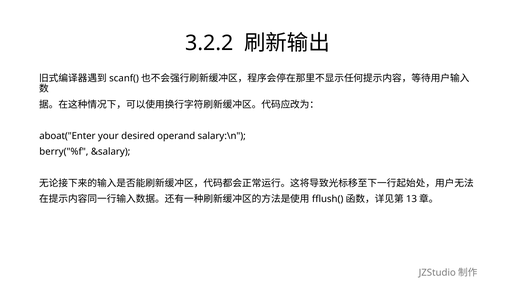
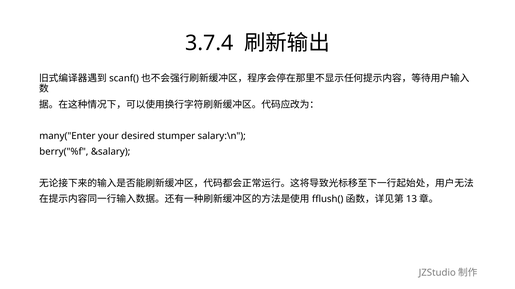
3.2.2: 3.2.2 -> 3.7.4
aboat("Enter: aboat("Enter -> many("Enter
operand: operand -> stumper
